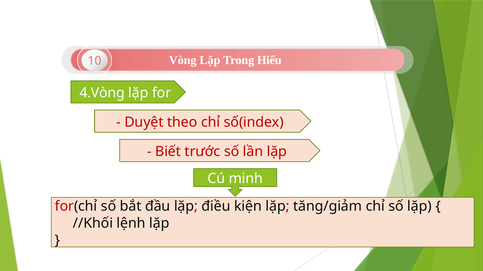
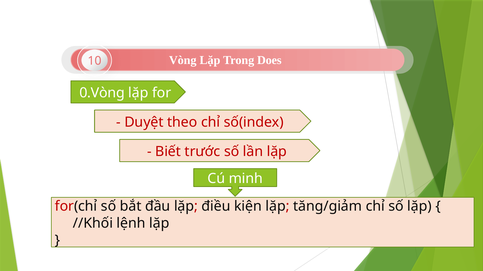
Hiểu: Hiểu -> Does
4.Vòng: 4.Vòng -> 0.Vòng
